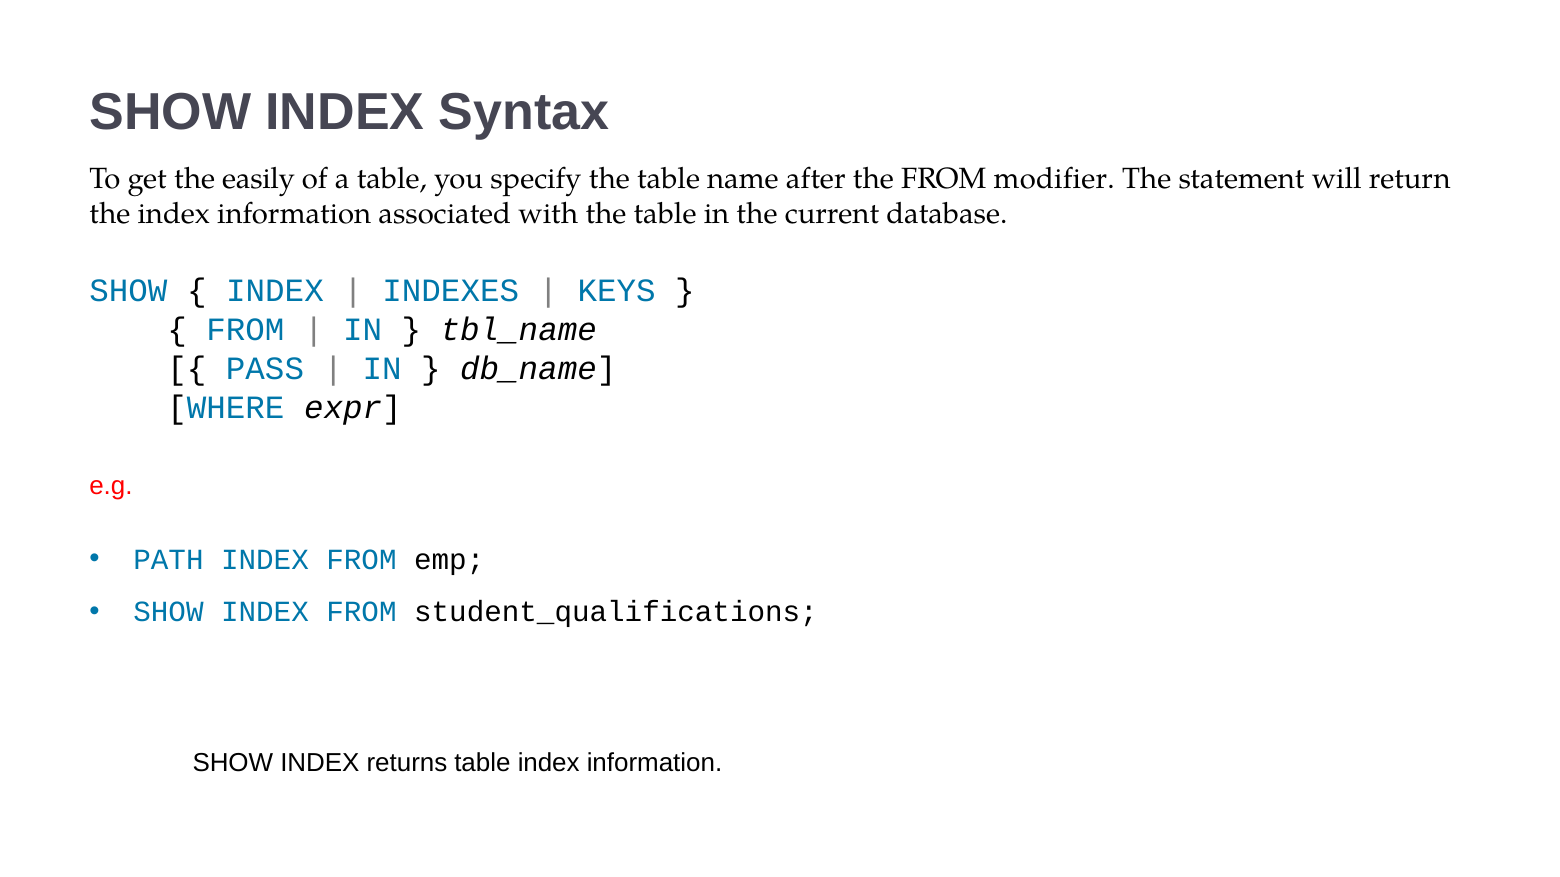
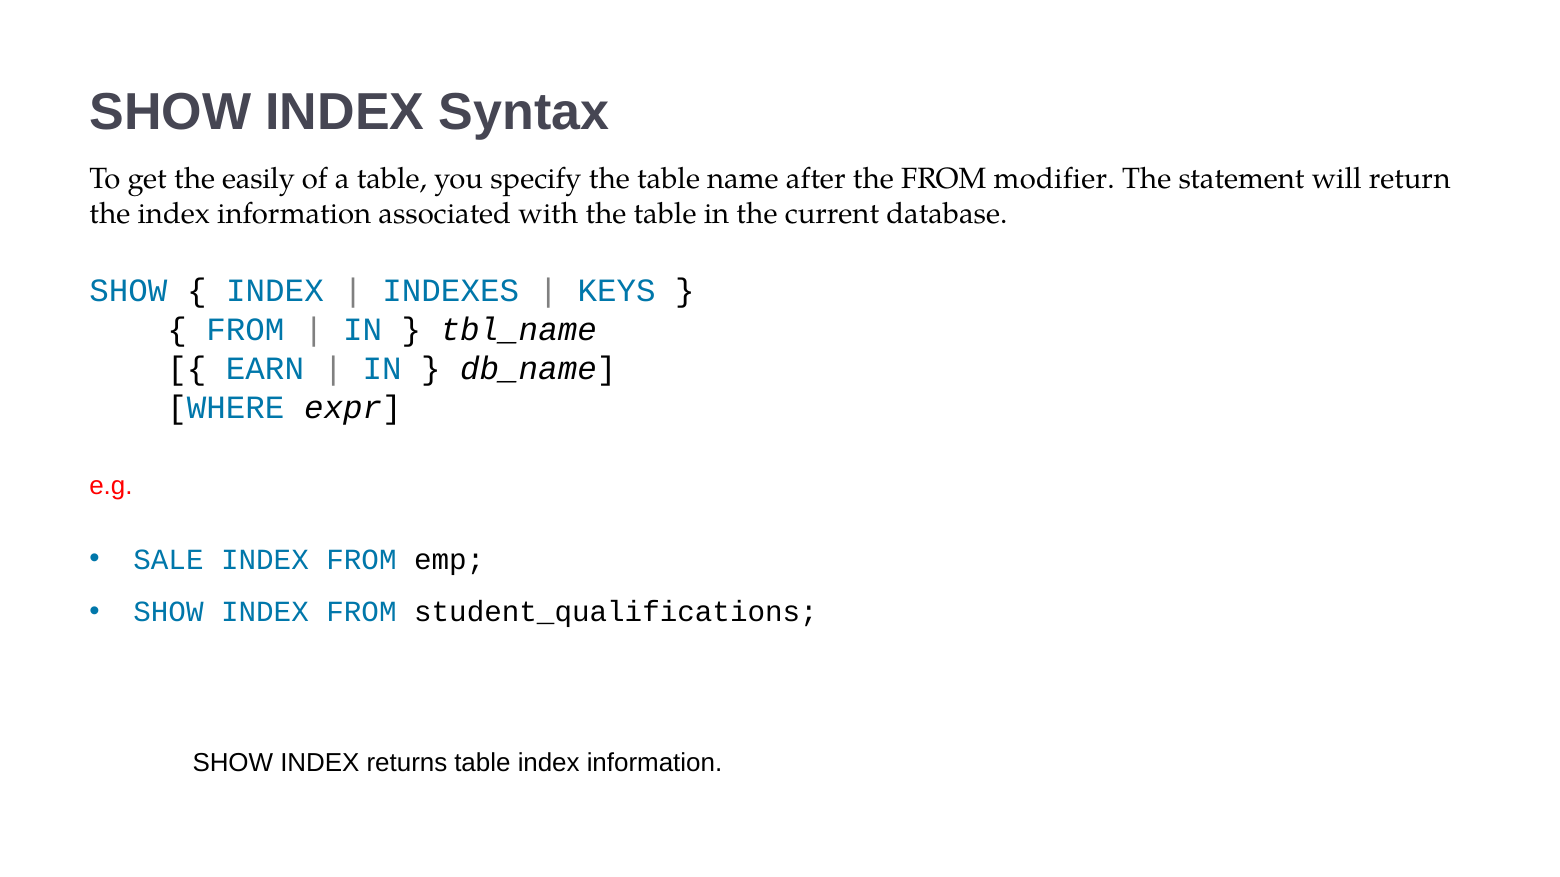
PASS: PASS -> EARN
PATH: PATH -> SALE
